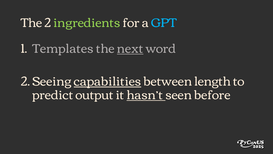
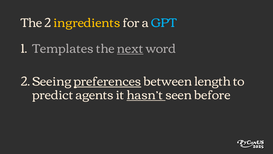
ingredients colour: light green -> yellow
capabilities: capabilities -> preferences
output: output -> agents
